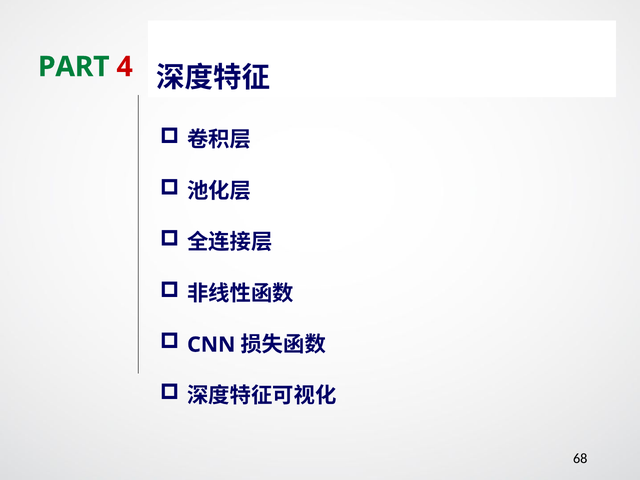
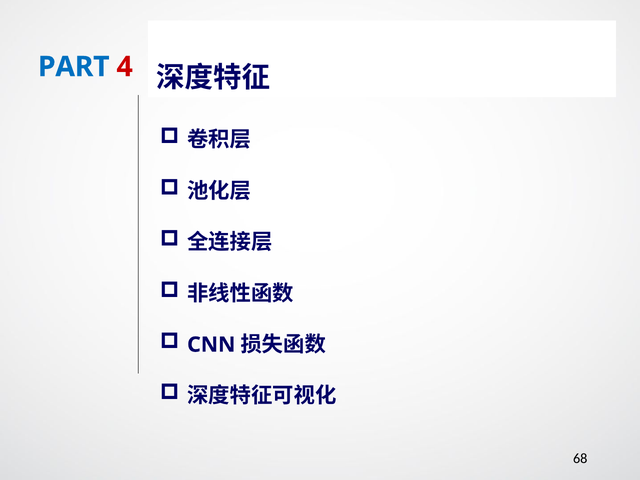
PART colour: green -> blue
